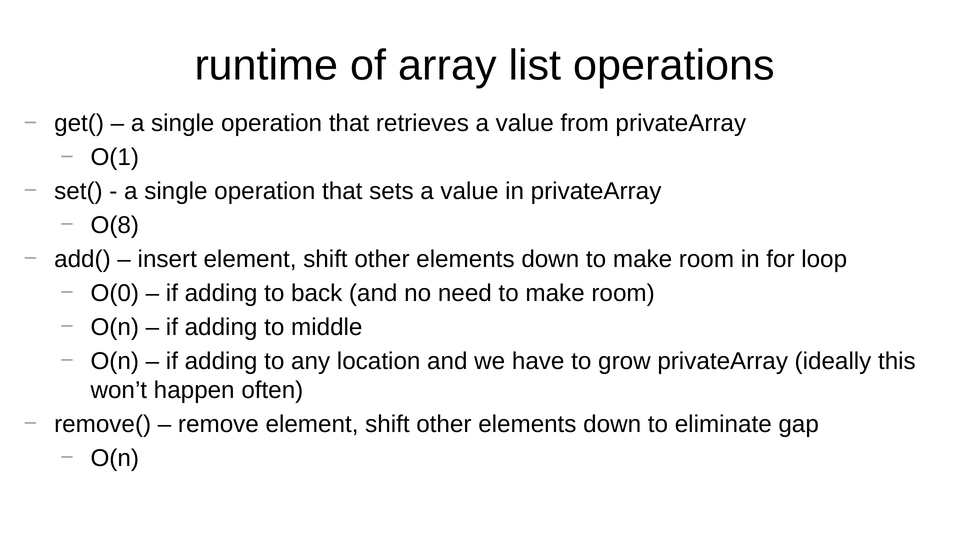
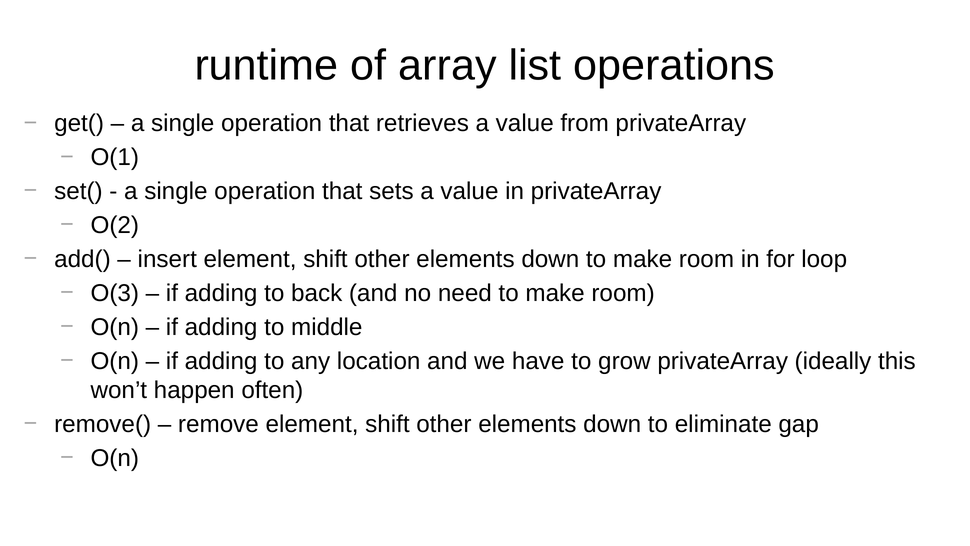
O(8: O(8 -> O(2
O(0: O(0 -> O(3
